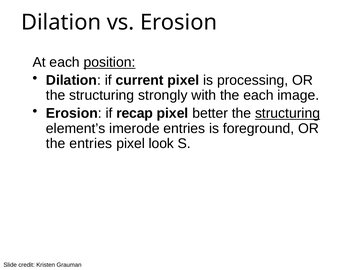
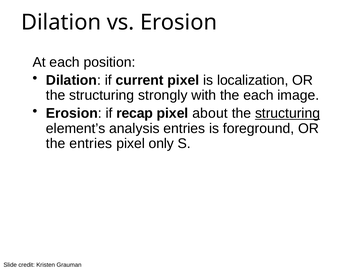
position underline: present -> none
processing: processing -> localization
better: better -> about
imerode: imerode -> analysis
look: look -> only
